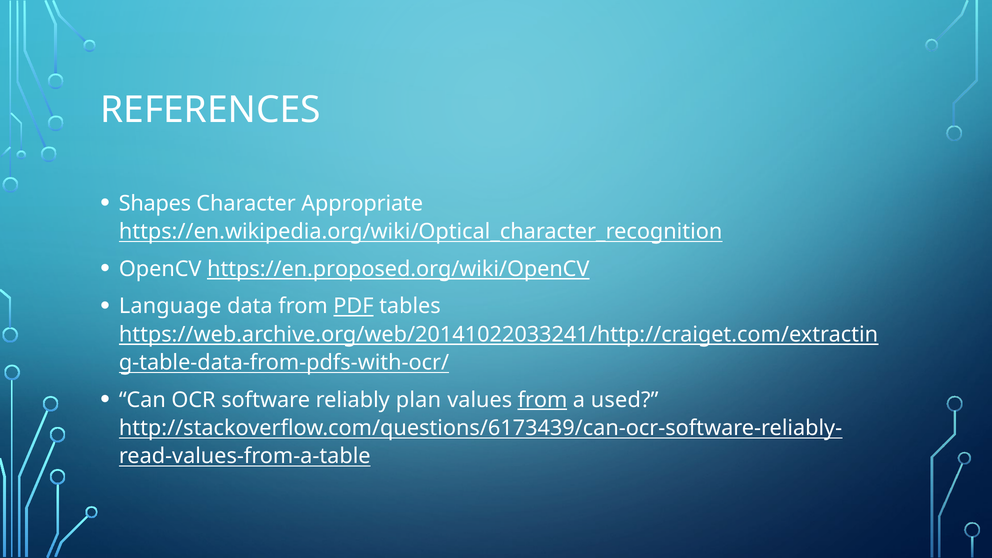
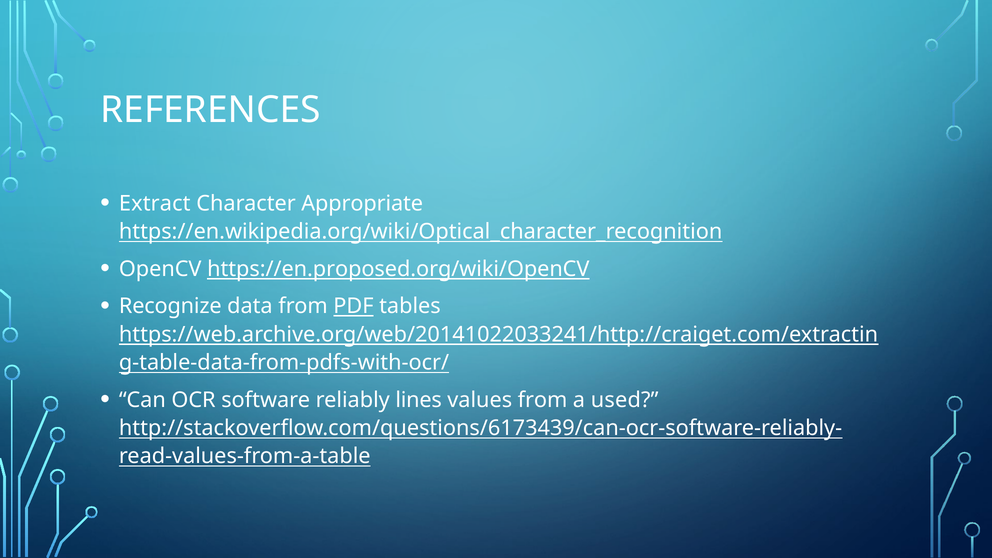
Shapes: Shapes -> Extract
Language: Language -> Recognize
plan: plan -> lines
from at (543, 400) underline: present -> none
